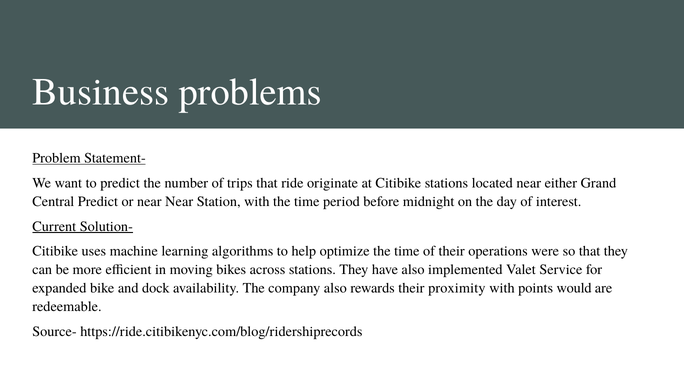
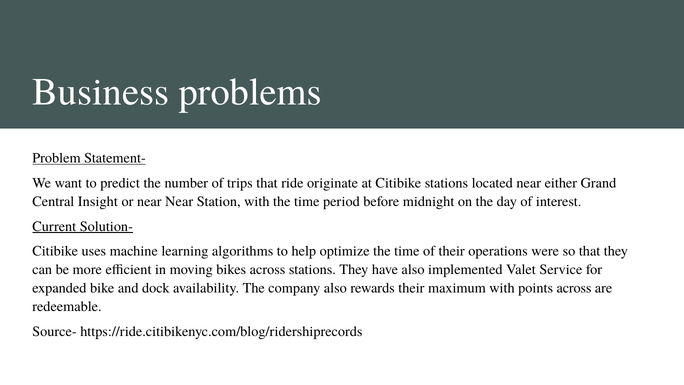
Central Predict: Predict -> Insight
proximity: proximity -> maximum
points would: would -> across
